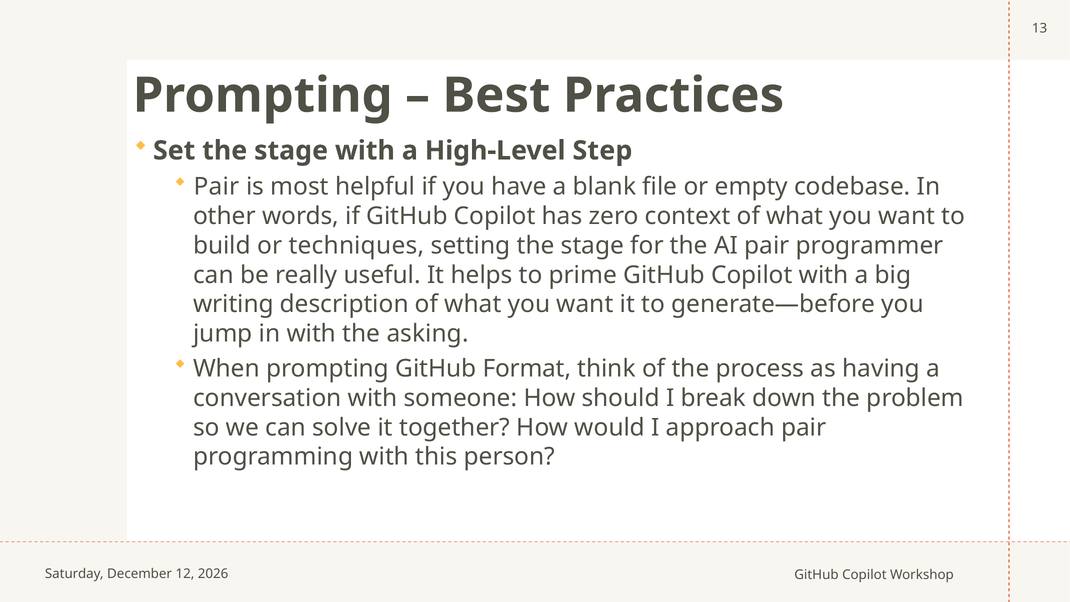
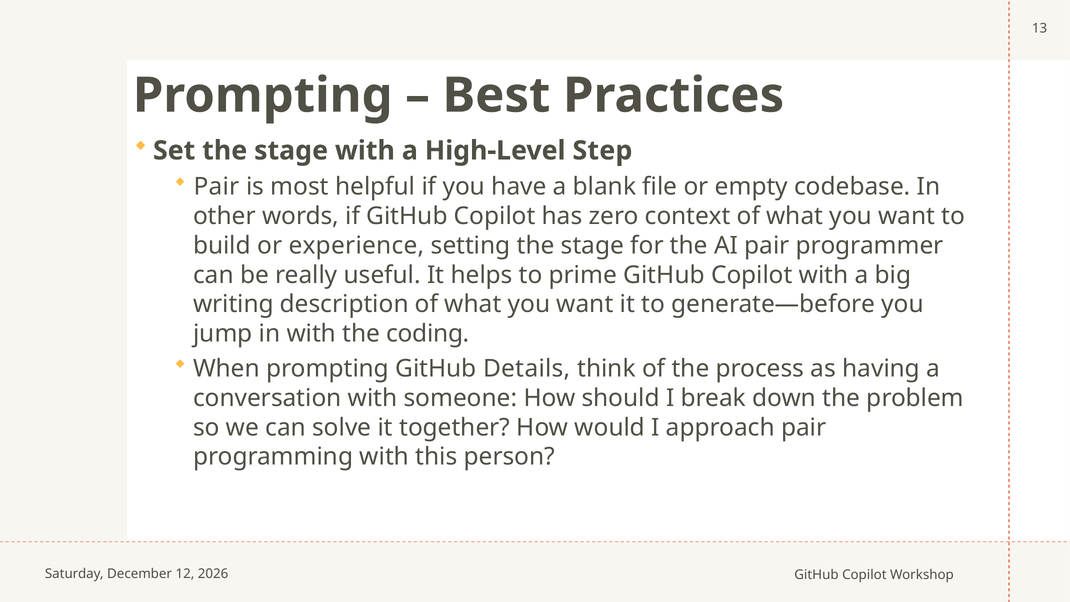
techniques: techniques -> experience
asking: asking -> coding
Format: Format -> Details
